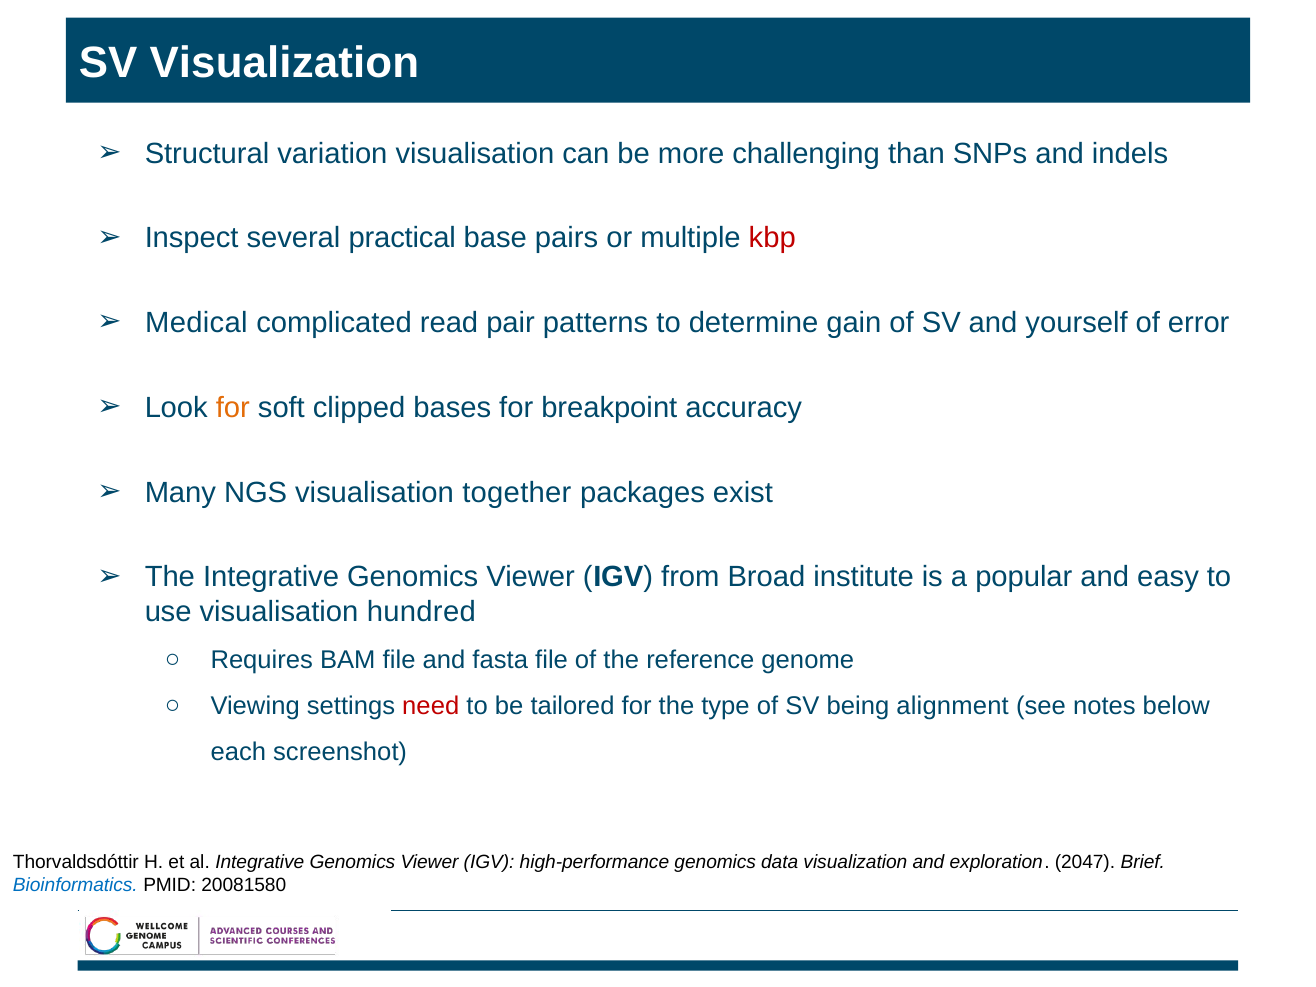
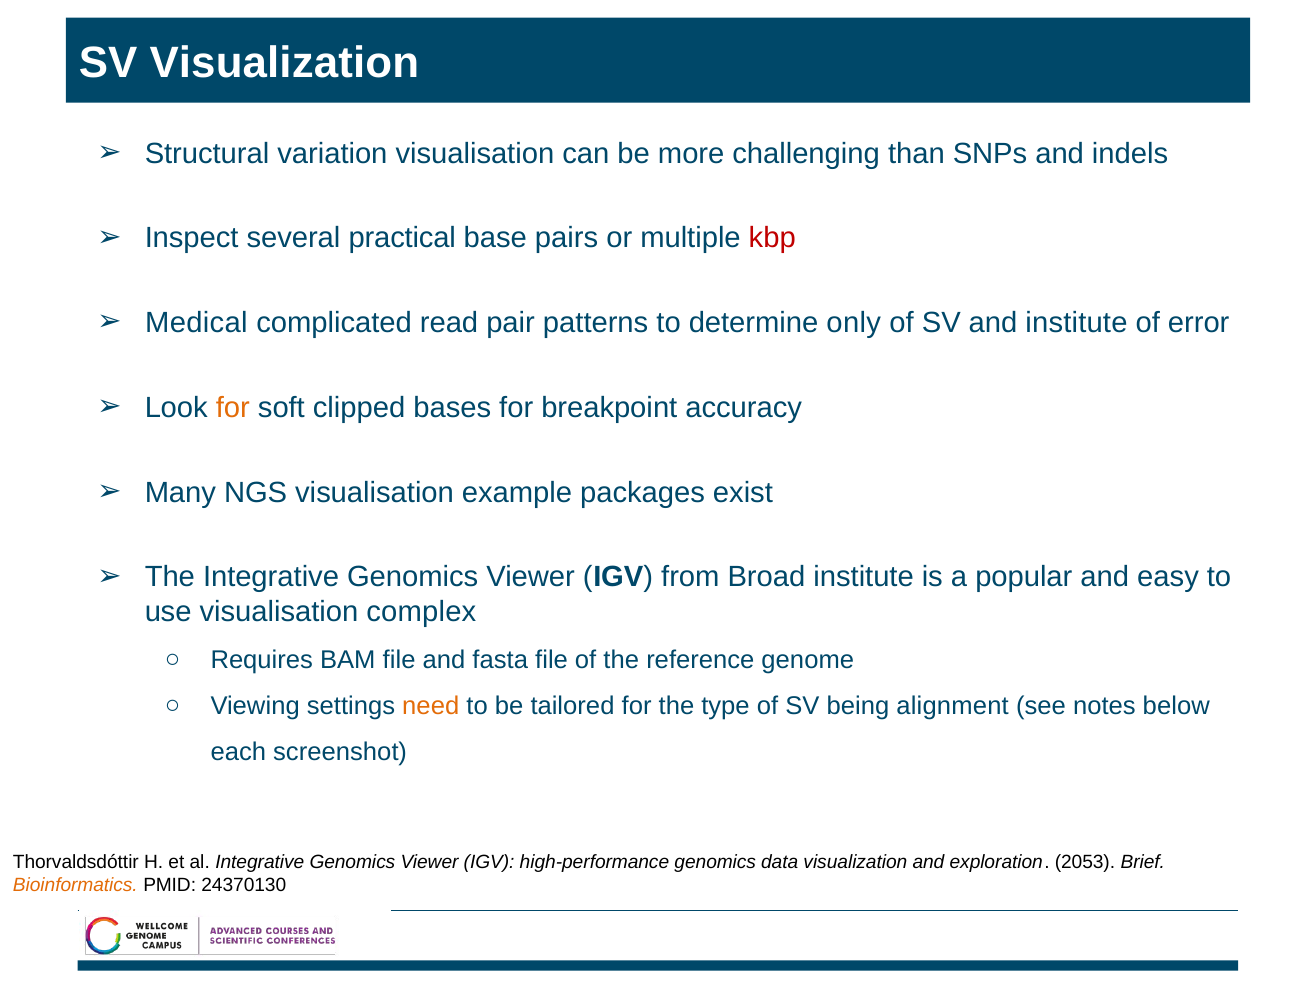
gain: gain -> only
and yourself: yourself -> institute
together: together -> example
hundred: hundred -> complex
need colour: red -> orange
2047: 2047 -> 2053
Bioinformatics colour: blue -> orange
20081580: 20081580 -> 24370130
